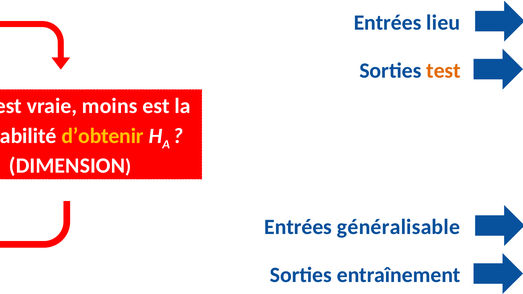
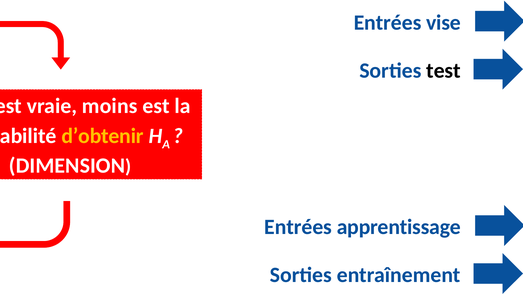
lieu: lieu -> vise
test colour: orange -> black
généralisable: généralisable -> apprentissage
